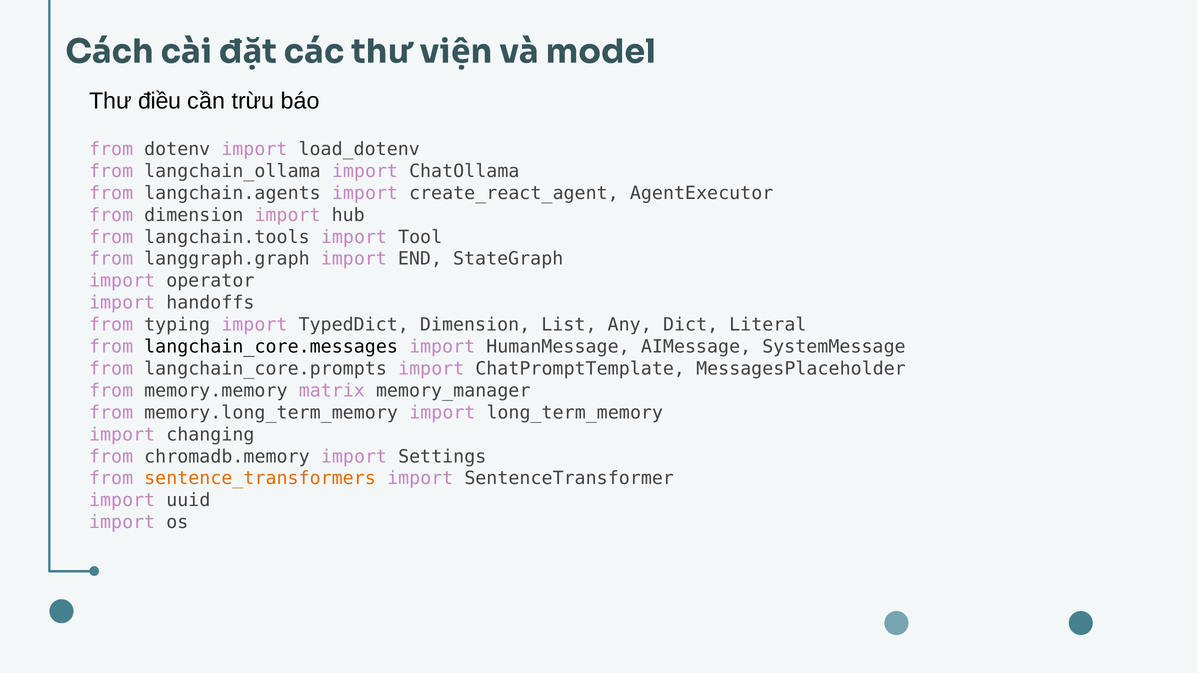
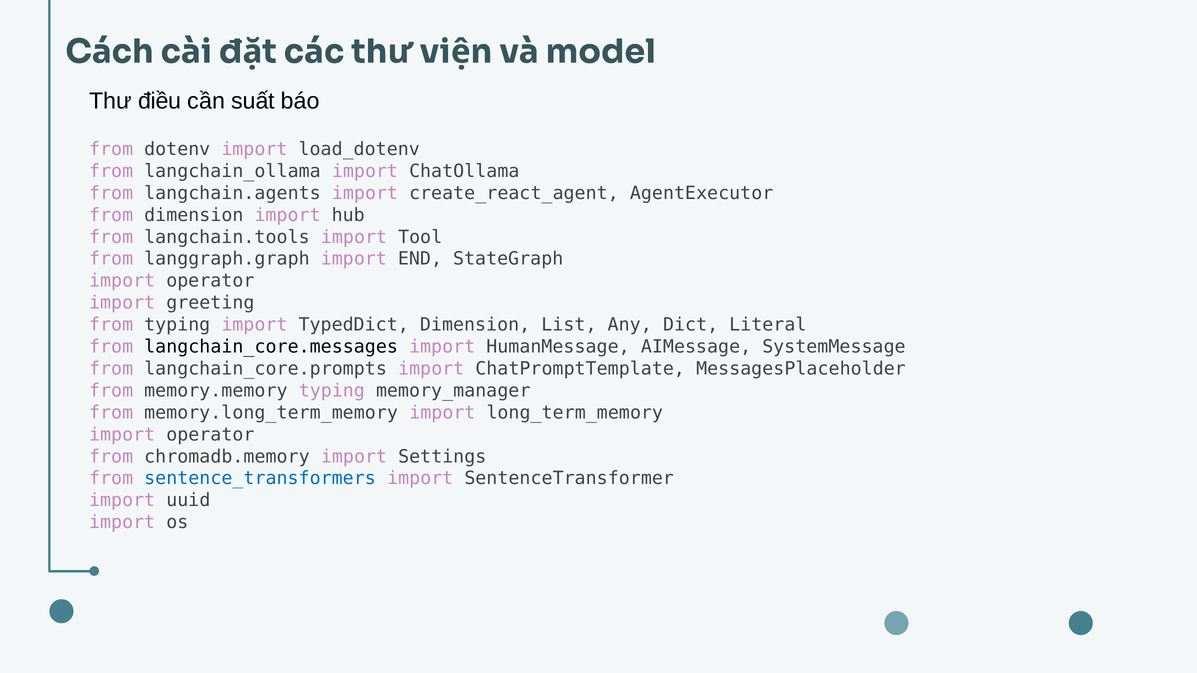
trừu: trừu -> suất
handoffs: handoffs -> greeting
memory.memory matrix: matrix -> typing
changing at (210, 435): changing -> operator
sentence_transformers colour: orange -> blue
